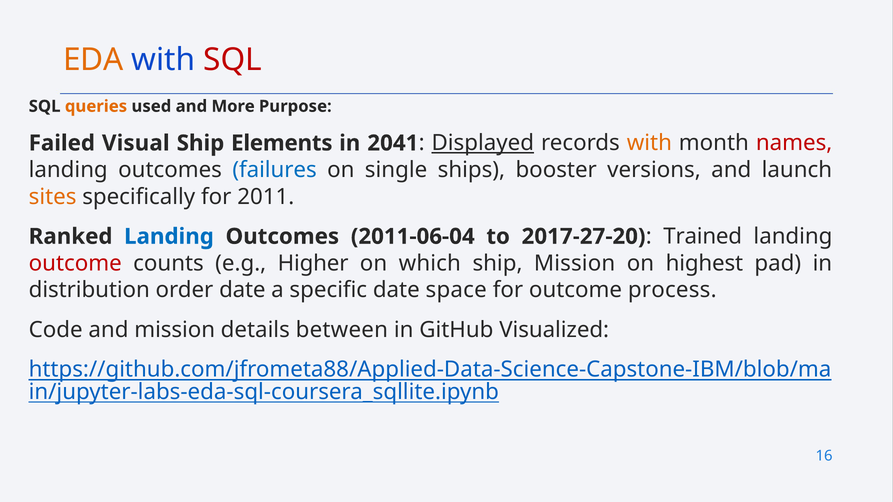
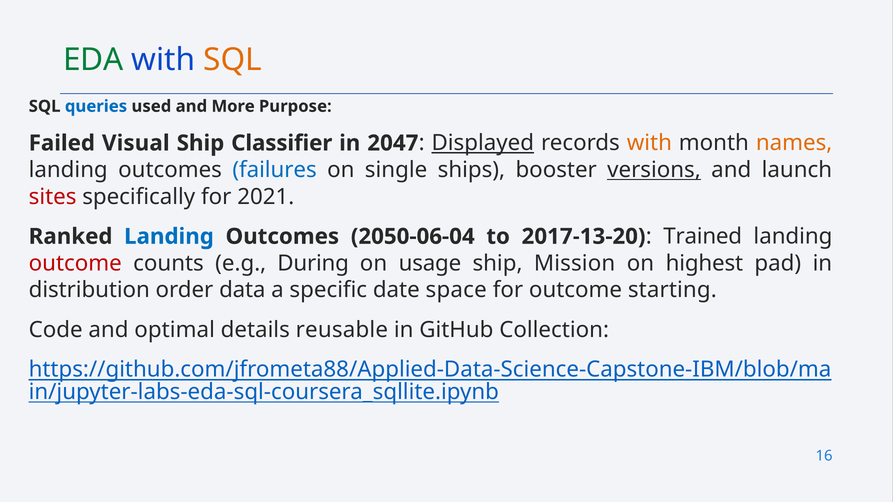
EDA colour: orange -> green
SQL at (233, 60) colour: red -> orange
queries colour: orange -> blue
Elements: Elements -> Classifier
2041: 2041 -> 2047
names colour: red -> orange
versions underline: none -> present
sites colour: orange -> red
2011: 2011 -> 2021
2011-06-04: 2011-06-04 -> 2050-06-04
2017-27-20: 2017-27-20 -> 2017-13-20
Higher: Higher -> During
which: which -> usage
order date: date -> data
process: process -> starting
and mission: mission -> optimal
between: between -> reusable
Visualized: Visualized -> Collection
